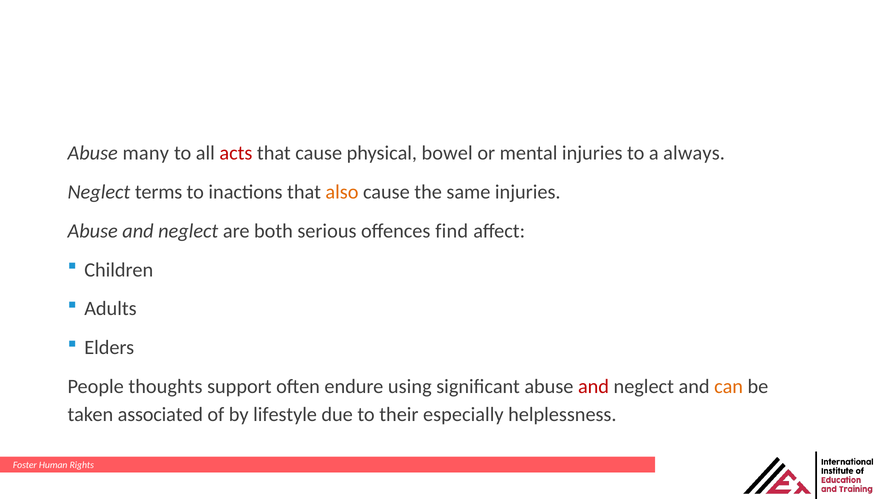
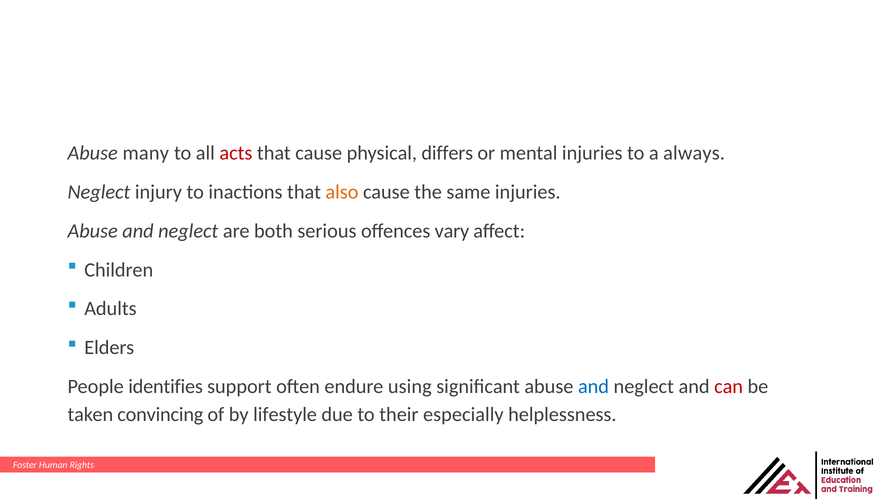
bowel: bowel -> differs
terms: terms -> injury
find: find -> vary
thoughts: thoughts -> identifies
and at (594, 387) colour: red -> blue
can colour: orange -> red
associated: associated -> convincing
